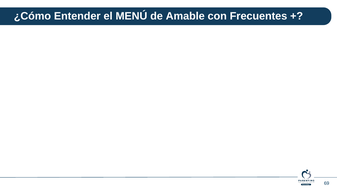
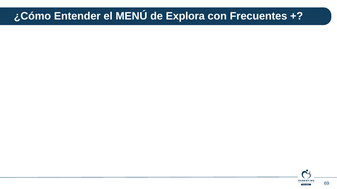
Amable: Amable -> Explora
